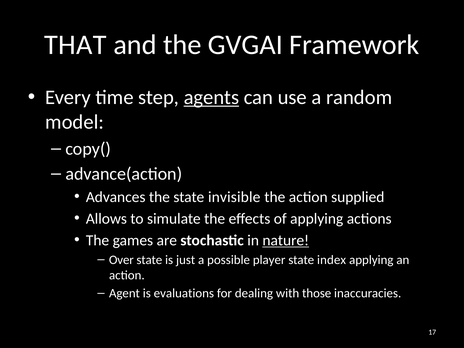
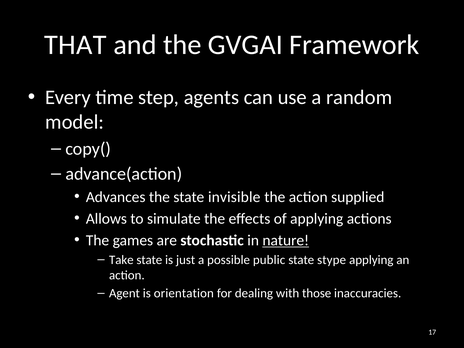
agents underline: present -> none
Over: Over -> Take
player: player -> public
index: index -> stype
evaluations: evaluations -> orientation
